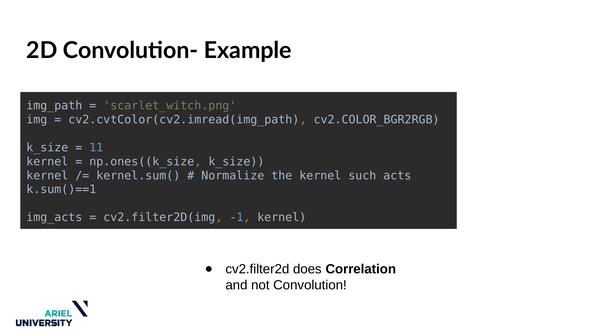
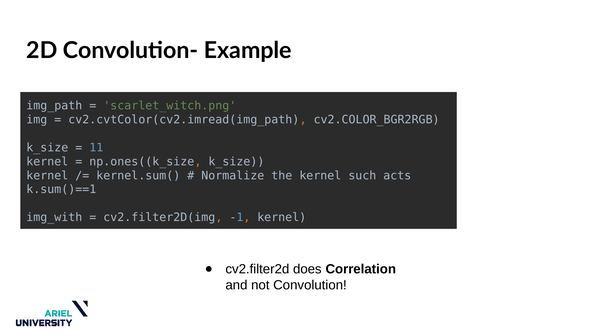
img_acts: img_acts -> img_with
